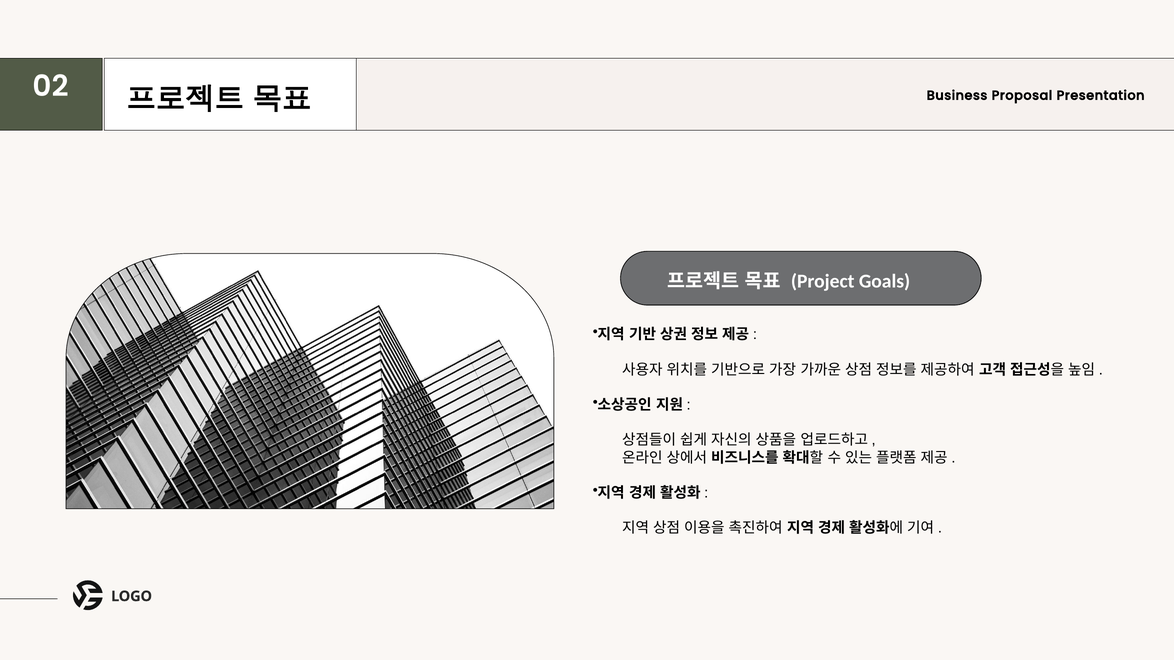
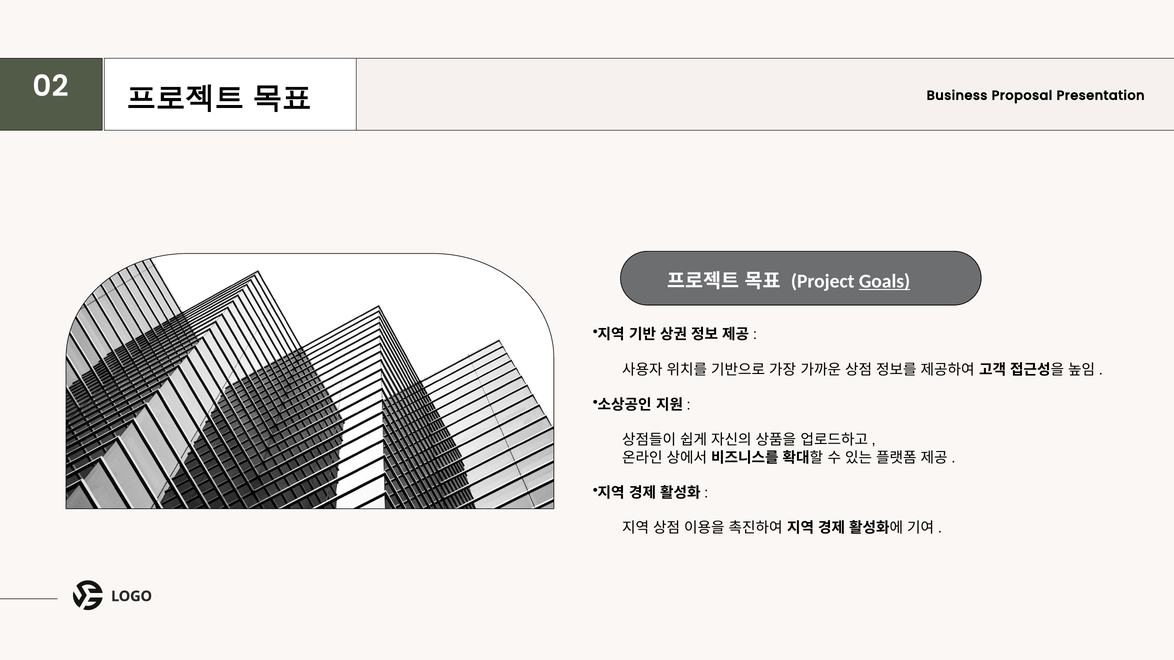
Goals underline: none -> present
